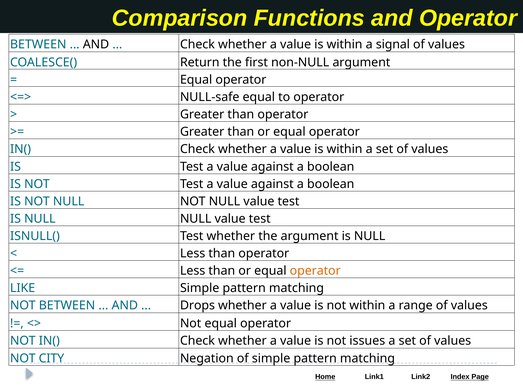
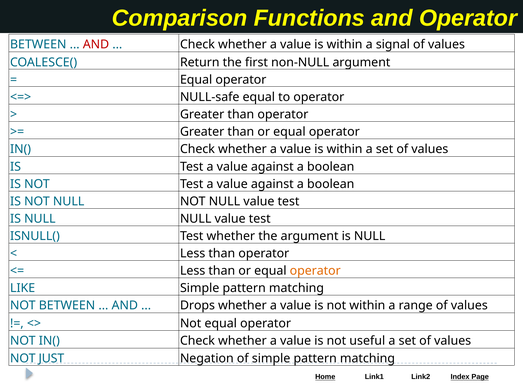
AND at (96, 45) colour: black -> red
issues: issues -> useful
CITY: CITY -> JUST
